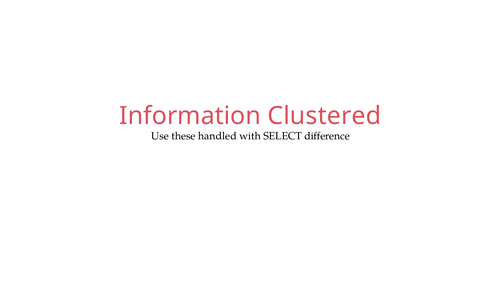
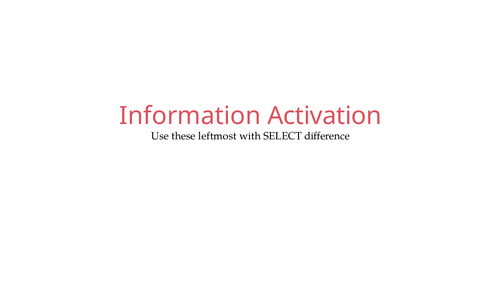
Clustered: Clustered -> Activation
handled: handled -> leftmost
